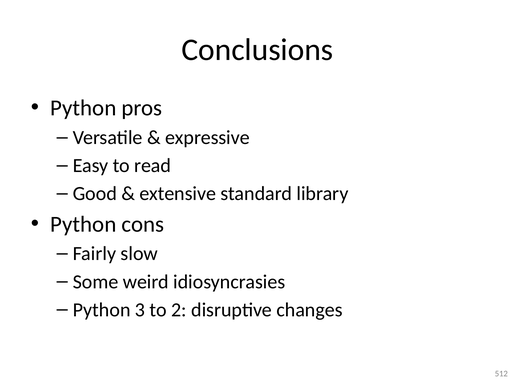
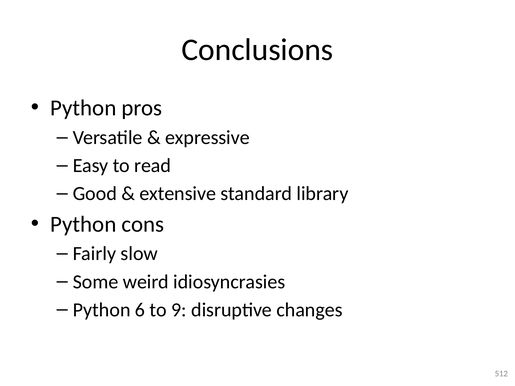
3: 3 -> 6
2: 2 -> 9
